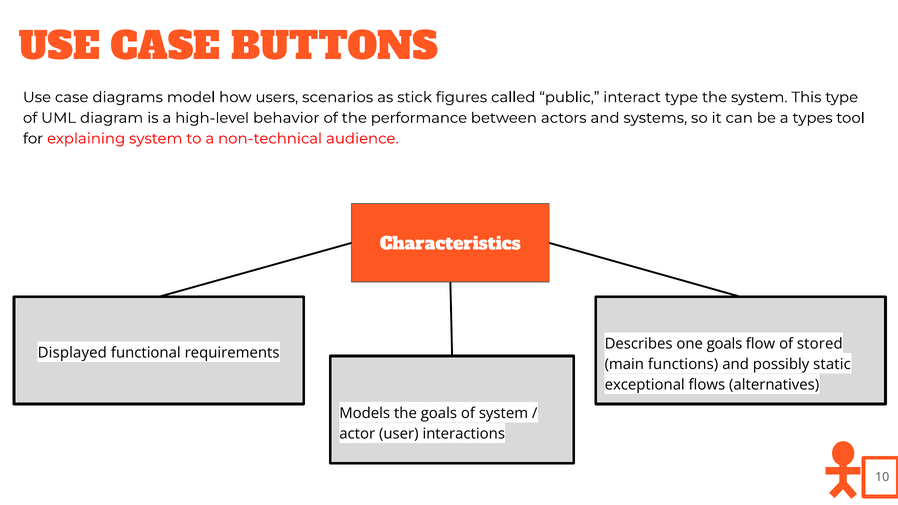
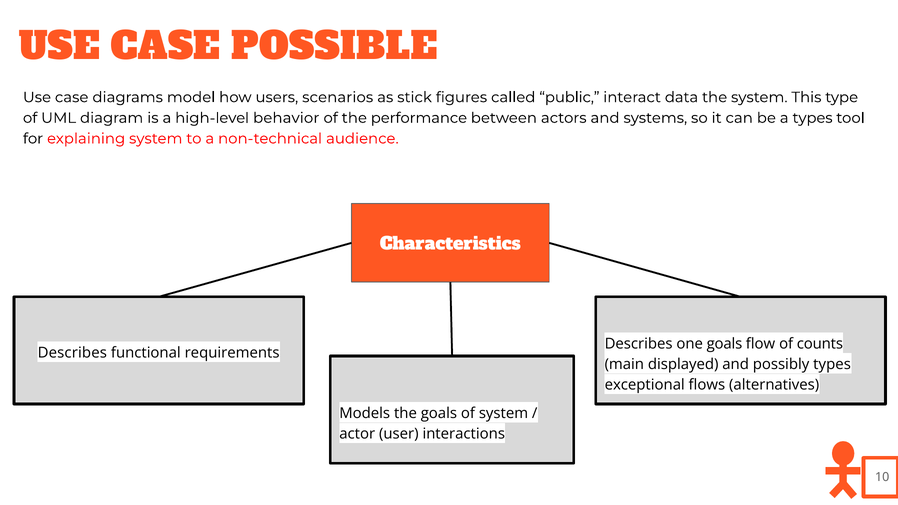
BUTTONS: BUTTONS -> POSSIBLE
interact type: type -> data
stored: stored -> counts
Displayed at (72, 353): Displayed -> Describes
functions: functions -> displayed
possibly static: static -> types
